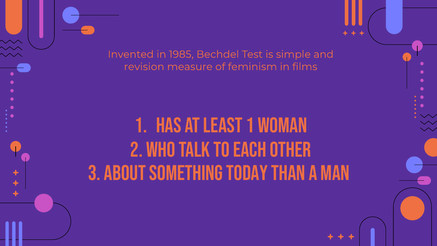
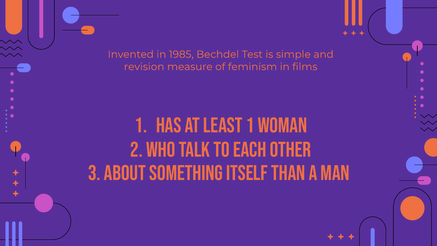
today: today -> itself
